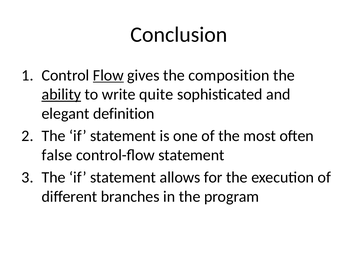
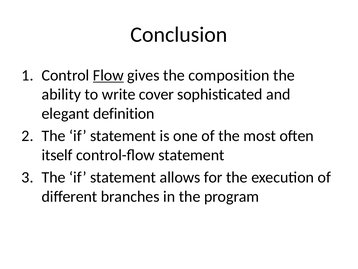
ability underline: present -> none
quite: quite -> cover
false: false -> itself
